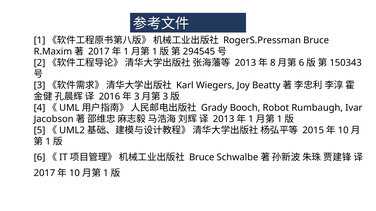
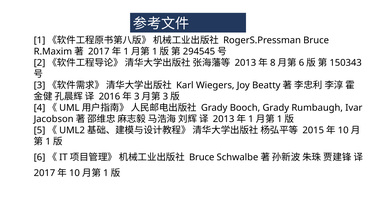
Booch Robot: Robot -> Grady
